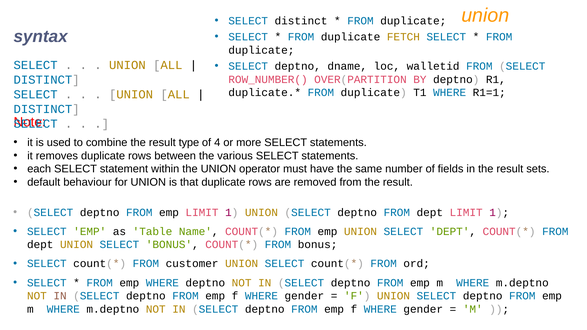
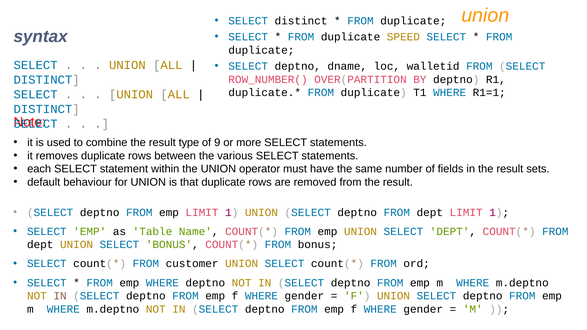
FETCH: FETCH -> SPEED
4: 4 -> 9
